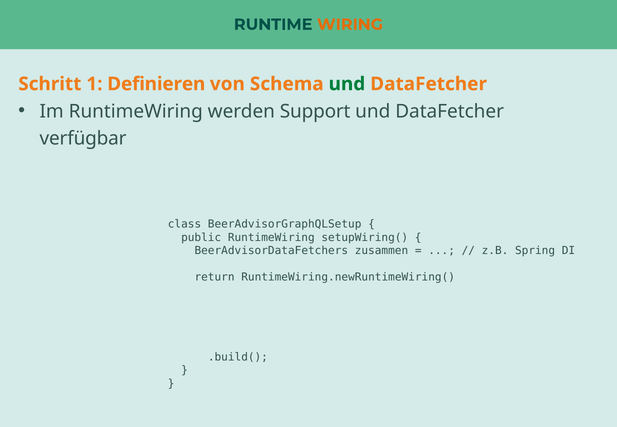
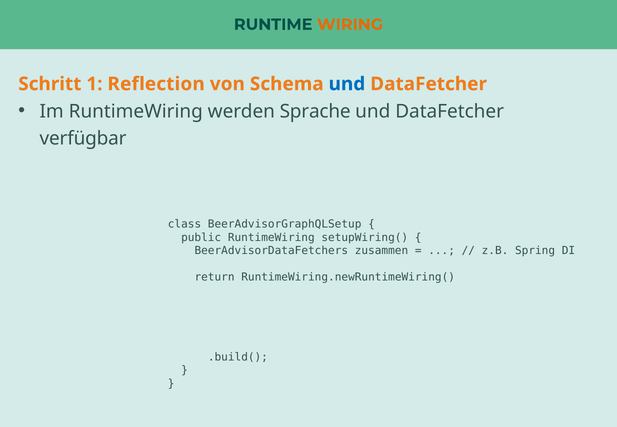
Definieren: Definieren -> Reflection
und at (347, 84) colour: green -> blue
Support: Support -> Sprache
